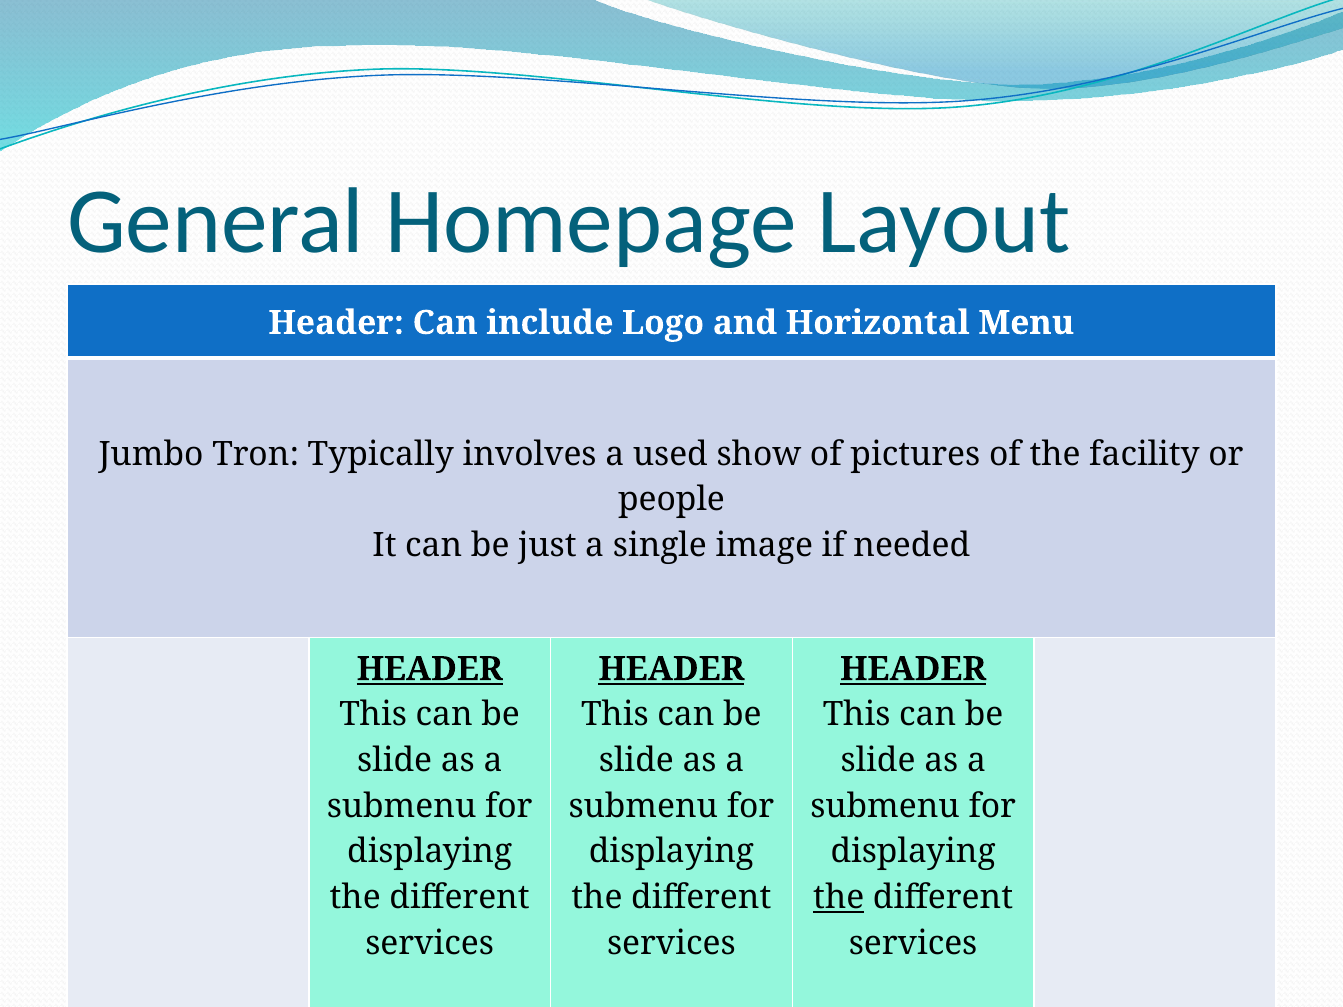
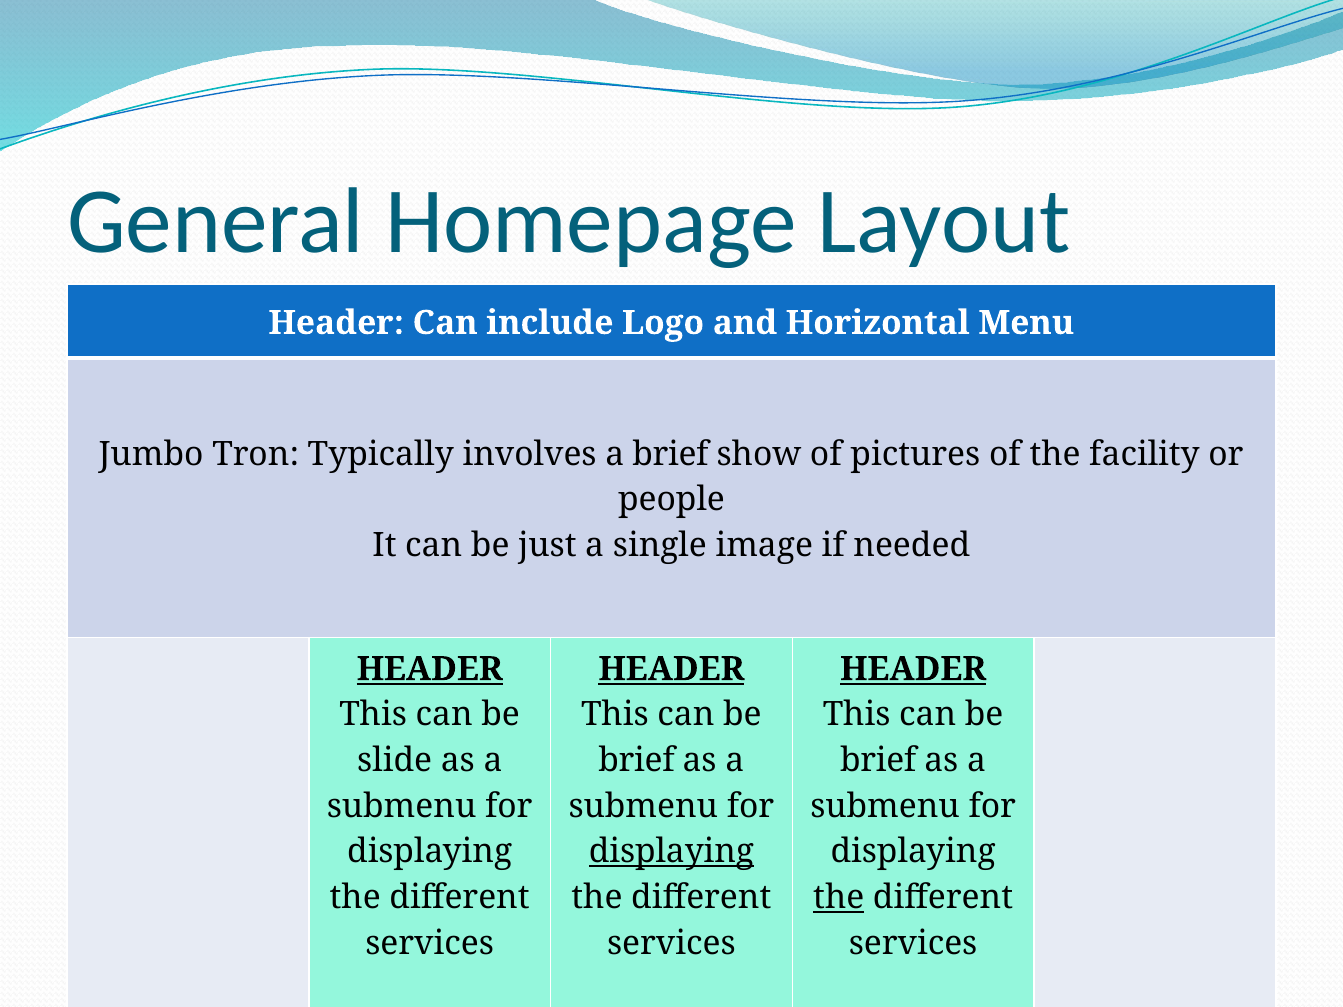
a used: used -> brief
slide at (636, 761): slide -> brief
slide at (878, 761): slide -> brief
displaying at (671, 852) underline: none -> present
